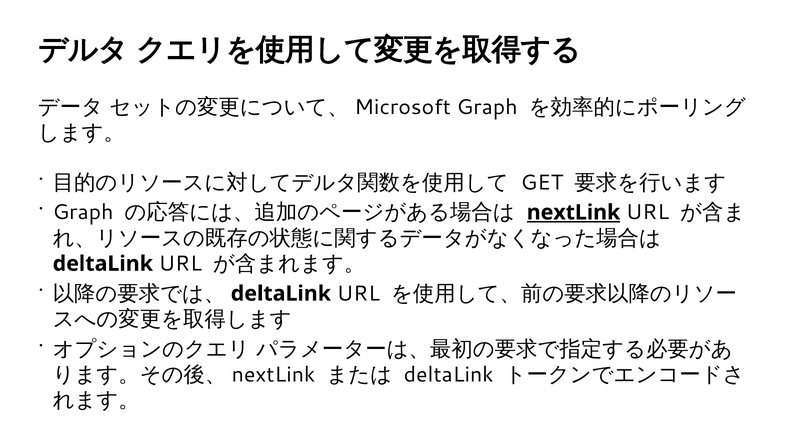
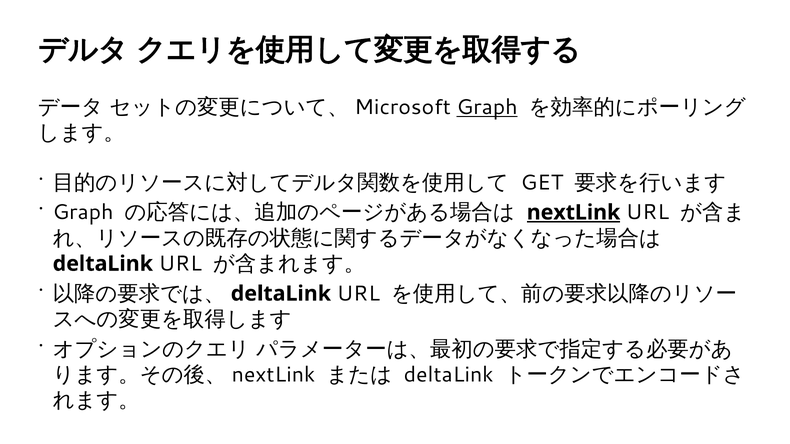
Graph at (487, 107) underline: none -> present
